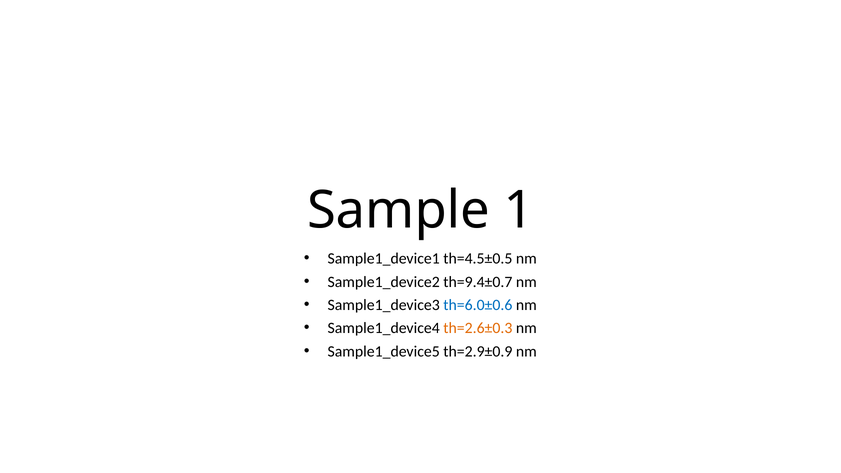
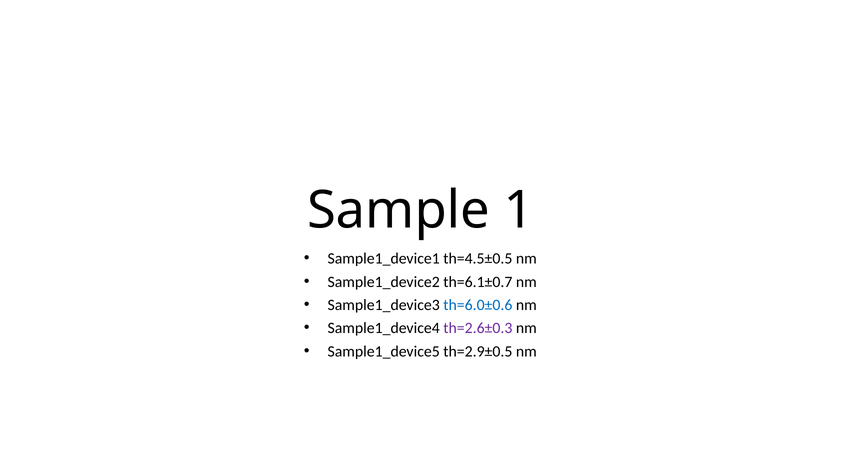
th=9.4±0.7: th=9.4±0.7 -> th=6.1±0.7
th=2.6±0.3 colour: orange -> purple
th=2.9±0.9: th=2.9±0.9 -> th=2.9±0.5
